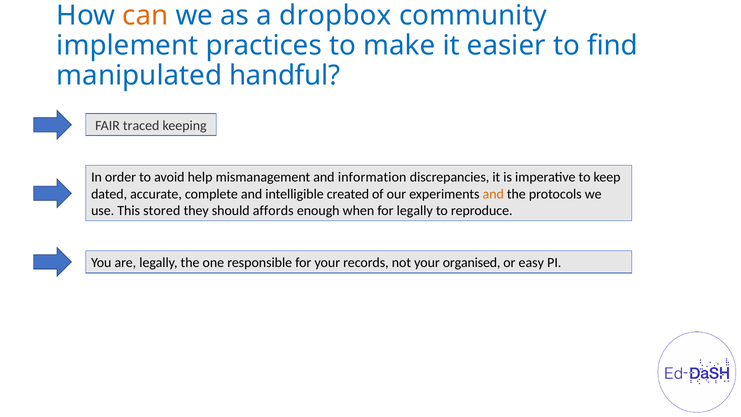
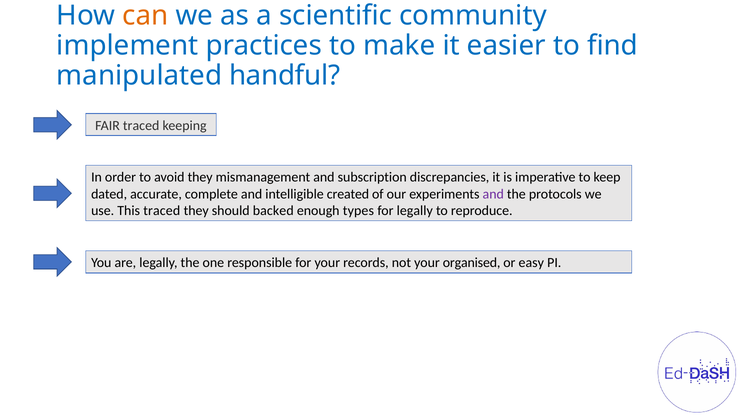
dropbox: dropbox -> scientific
avoid help: help -> they
information: information -> subscription
and at (493, 194) colour: orange -> purple
This stored: stored -> traced
affords: affords -> backed
when: when -> types
